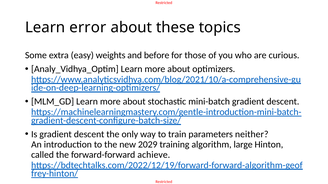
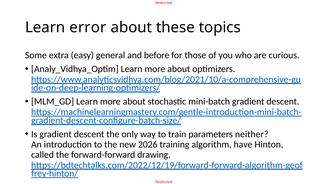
weights: weights -> general
2029: 2029 -> 2026
large: large -> have
achieve: achieve -> drawing
